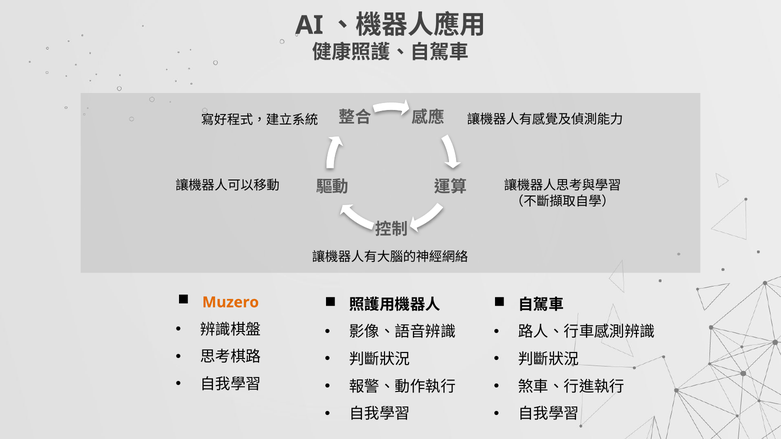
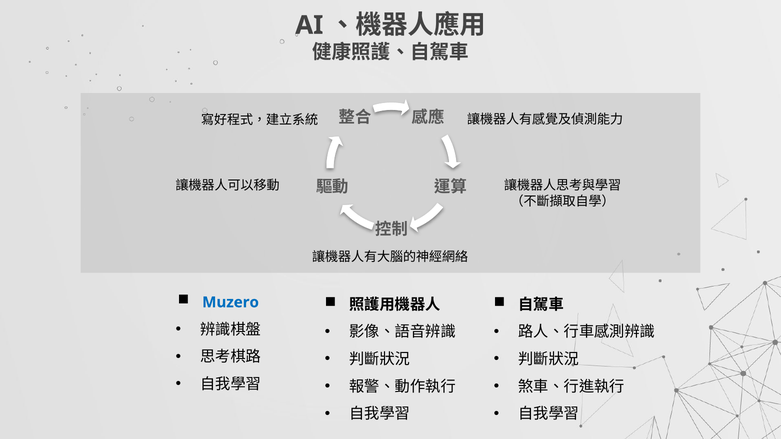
Muzero colour: orange -> blue
